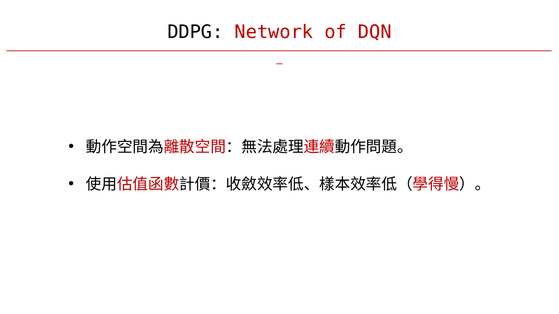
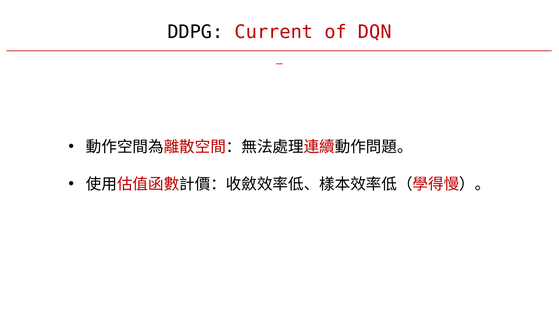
Network: Network -> Current
